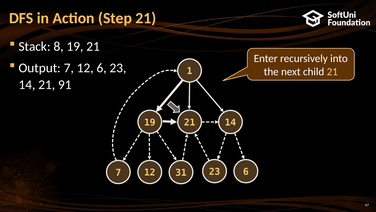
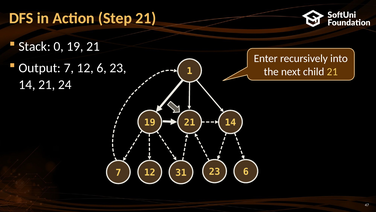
8: 8 -> 0
91: 91 -> 24
